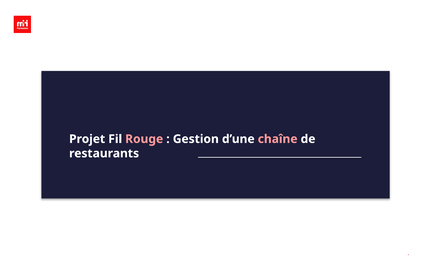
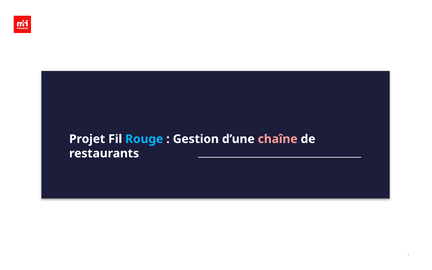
Rouge colour: pink -> light blue
